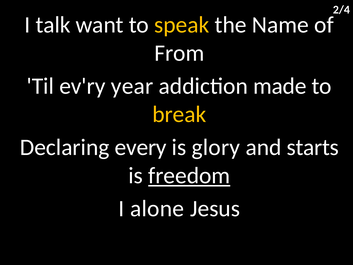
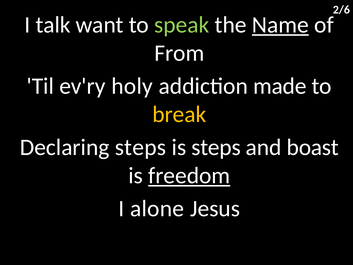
2/4: 2/4 -> 2/6
speak colour: yellow -> light green
Name underline: none -> present
year: year -> holy
Declaring every: every -> steps
is glory: glory -> steps
starts: starts -> boast
